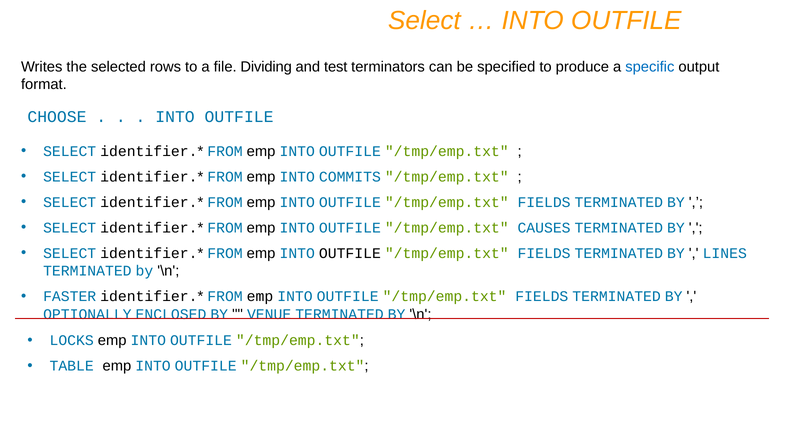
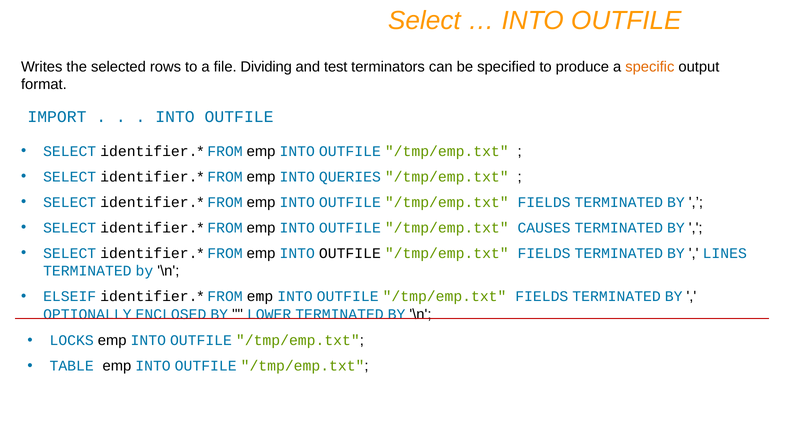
specific colour: blue -> orange
CHOOSE: CHOOSE -> IMPORT
COMMITS: COMMITS -> QUERIES
FASTER: FASTER -> ELSEIF
VENUE: VENUE -> LOWER
